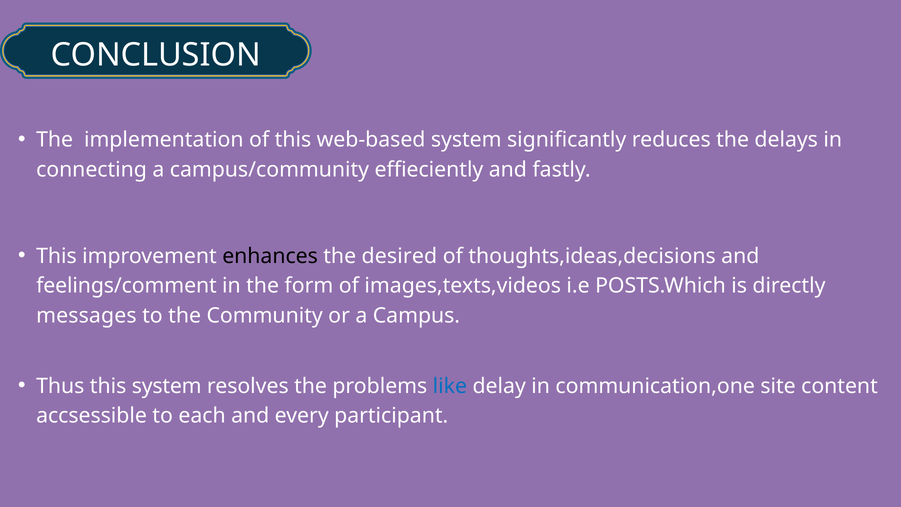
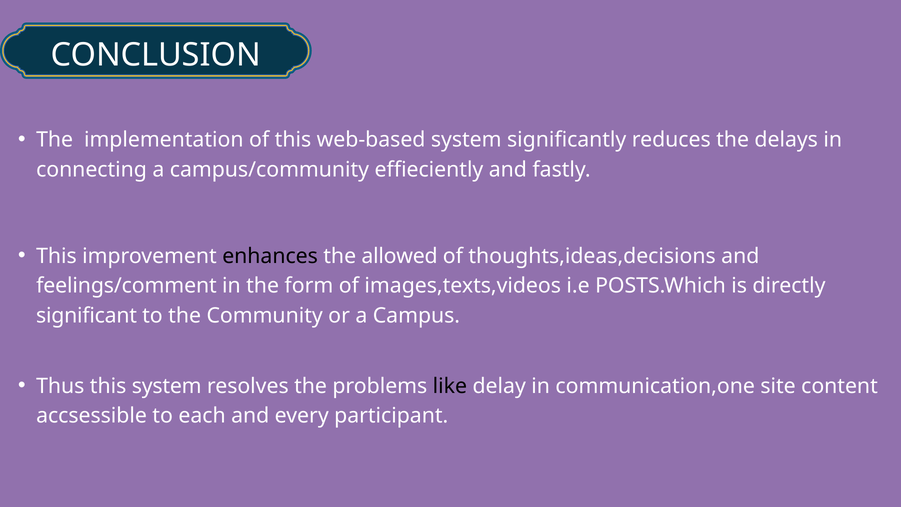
desired: desired -> allowed
messages: messages -> significant
like colour: blue -> black
